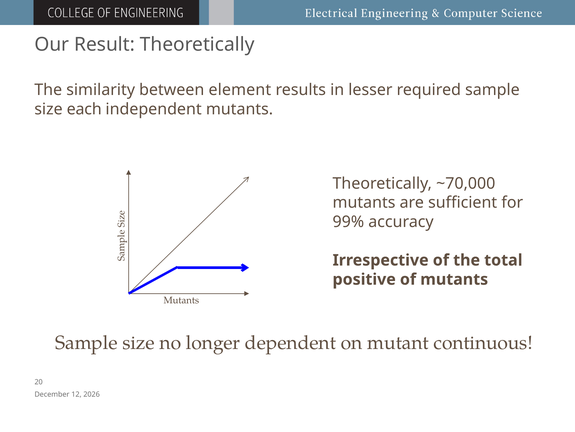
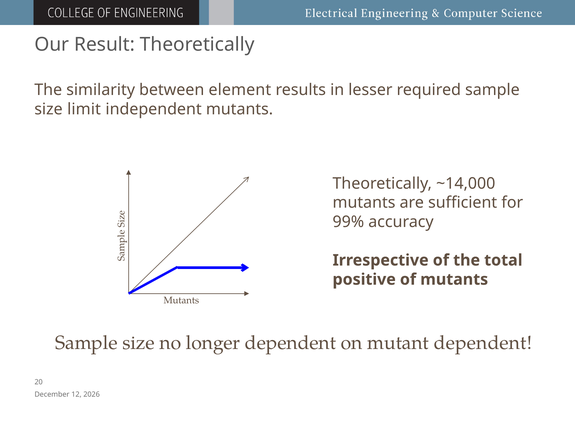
each: each -> limit
~70,000: ~70,000 -> ~14,000
mutant continuous: continuous -> dependent
